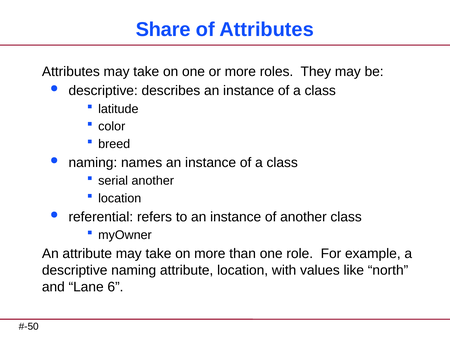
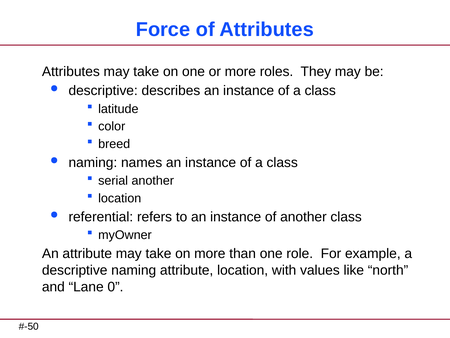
Share: Share -> Force
6: 6 -> 0
